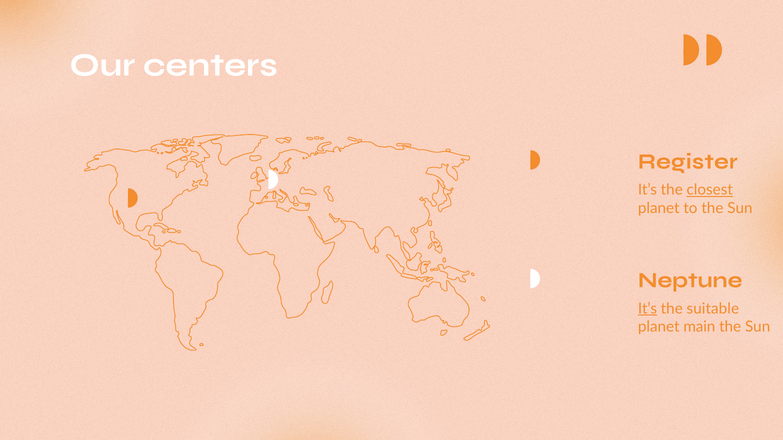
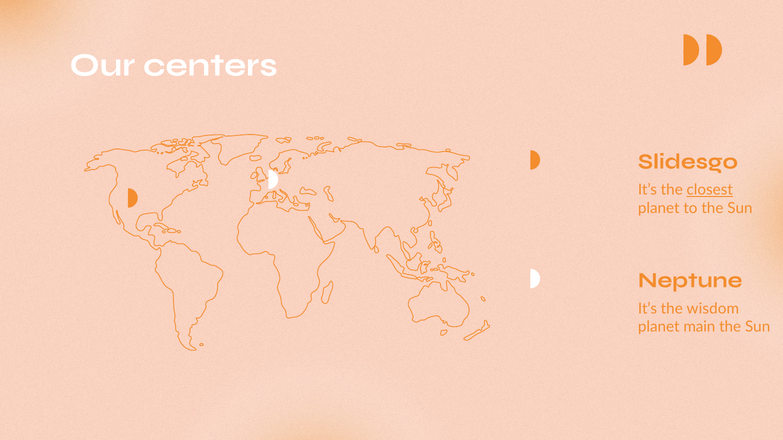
Register: Register -> Slidesgo
It’s at (647, 309) underline: present -> none
suitable: suitable -> wisdom
